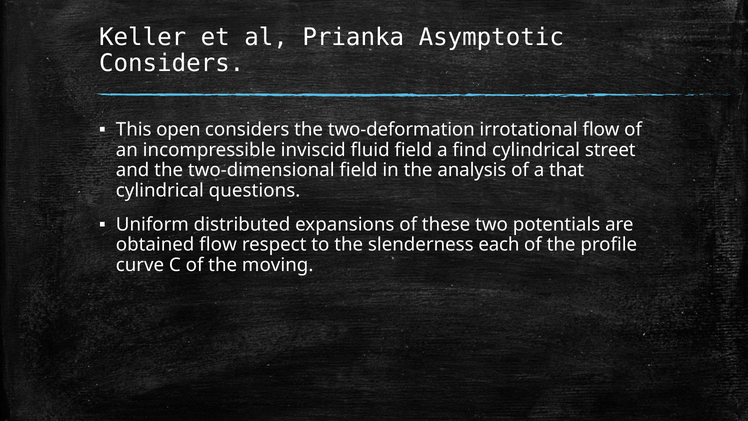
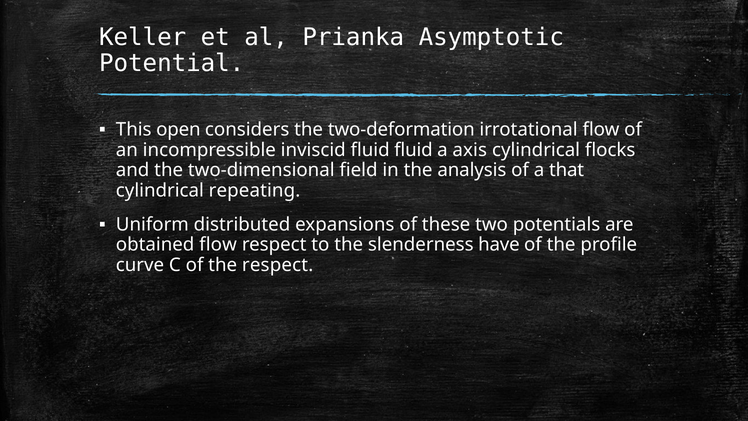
Considers at (172, 63): Considers -> Potential
fluid field: field -> fluid
find: find -> axis
street: street -> flocks
questions: questions -> repeating
each: each -> have
the moving: moving -> respect
